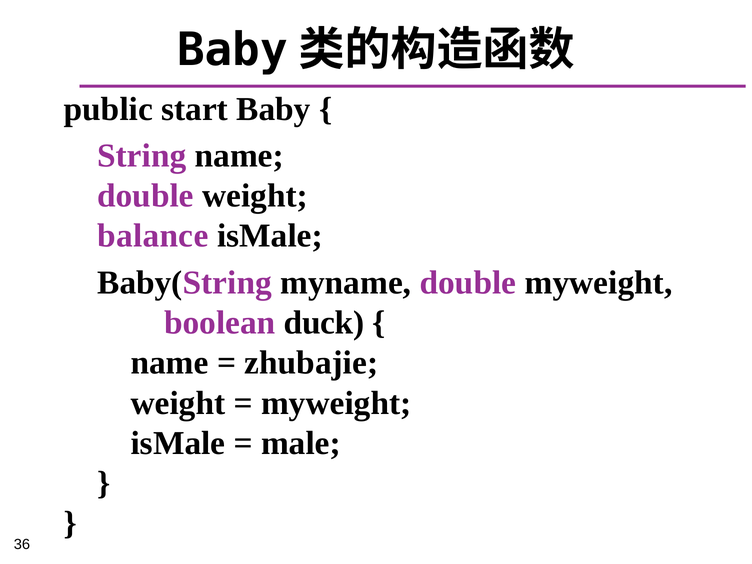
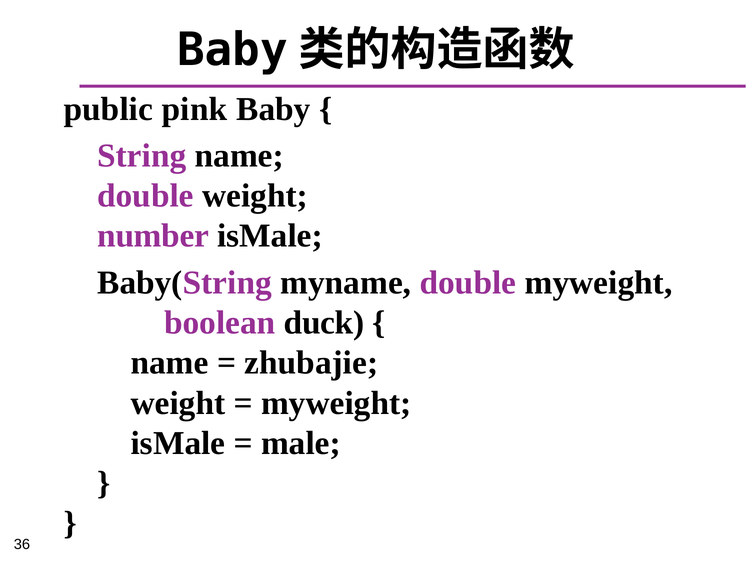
start: start -> pink
balance: balance -> number
